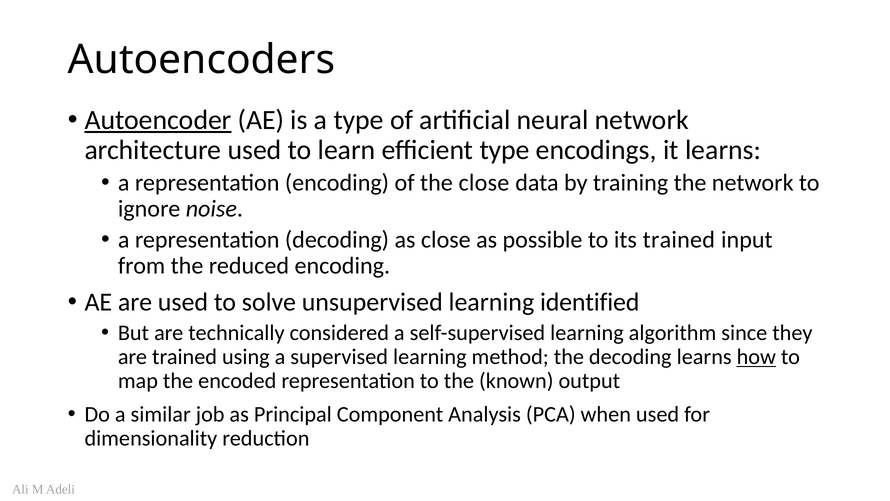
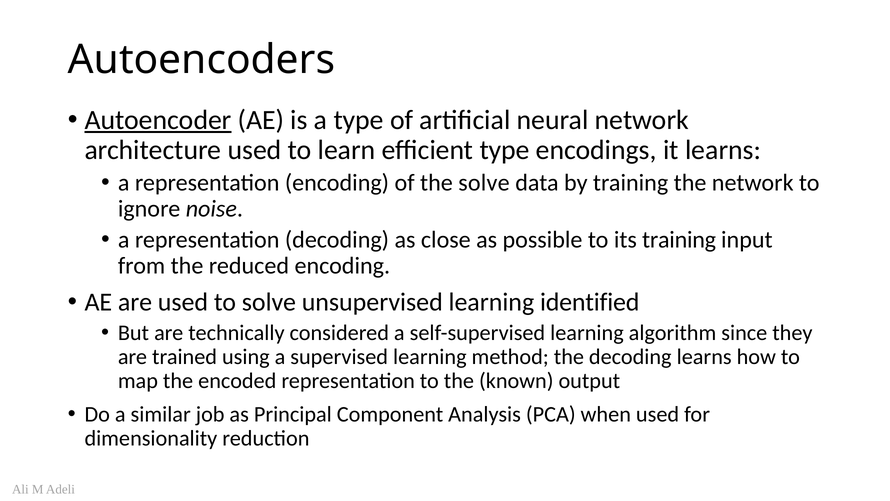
the close: close -> solve
its trained: trained -> training
how underline: present -> none
